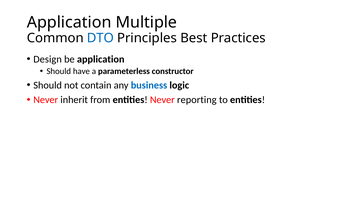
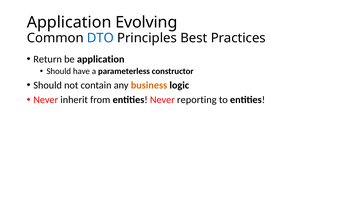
Multiple: Multiple -> Evolving
Design: Design -> Return
business colour: blue -> orange
